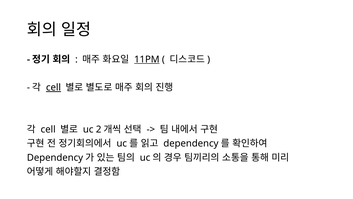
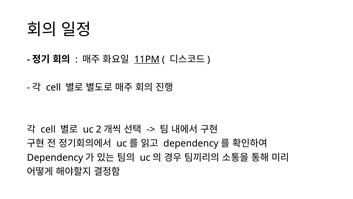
cell at (53, 87) underline: present -> none
